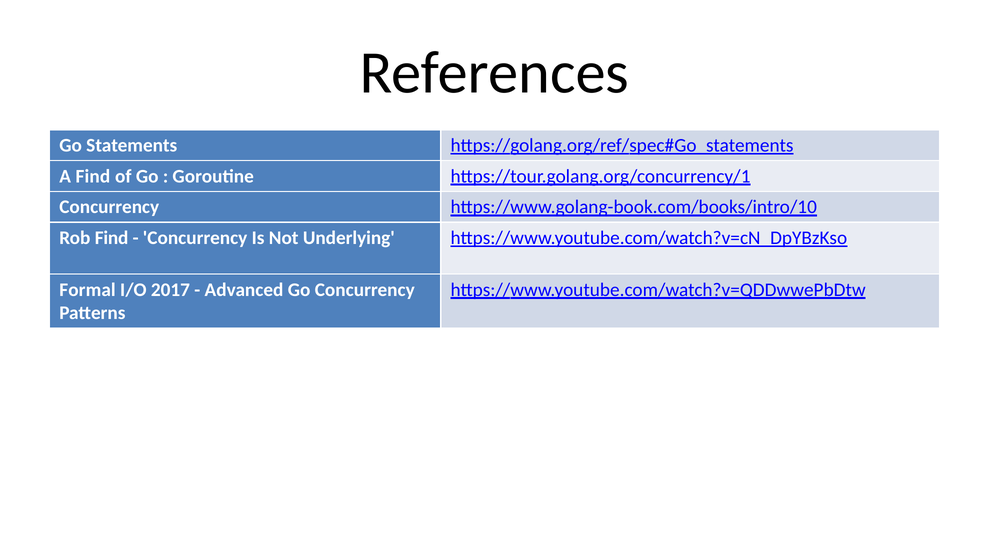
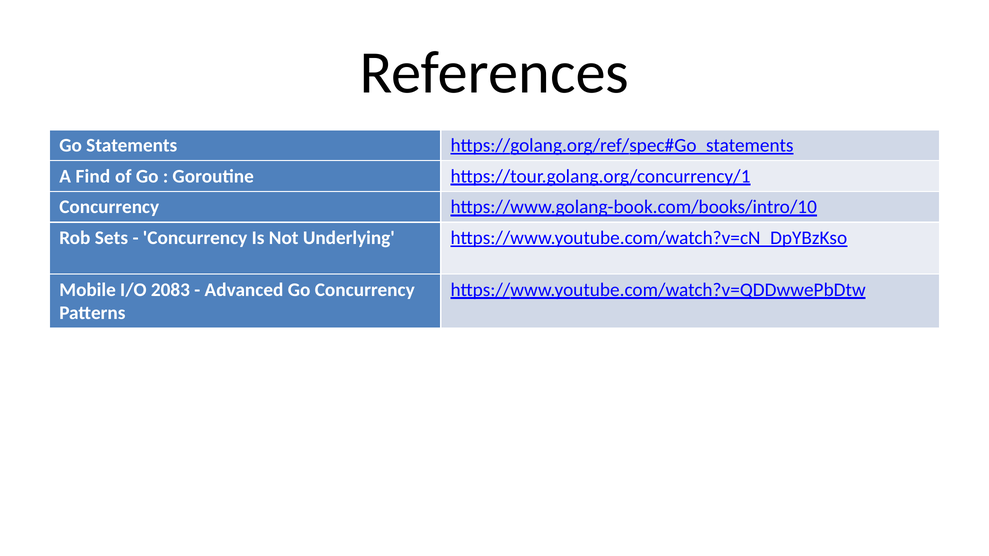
Rob Find: Find -> Sets
Formal: Formal -> Mobile
2017: 2017 -> 2083
